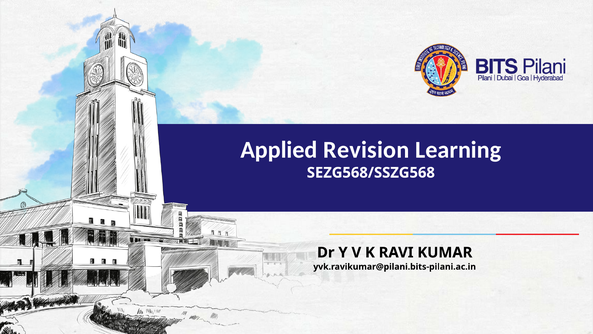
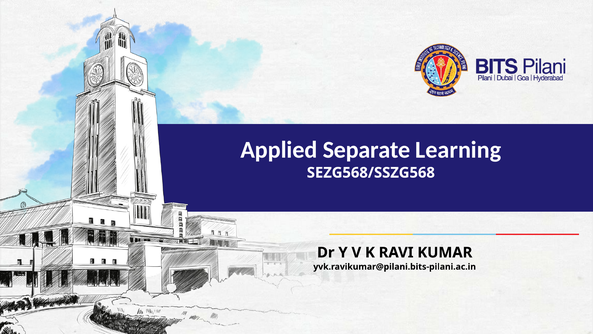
Revision: Revision -> Separate
